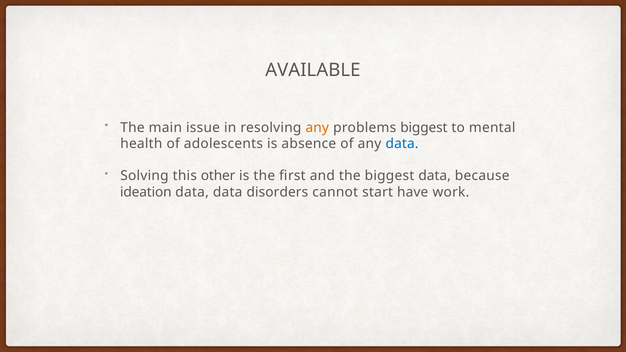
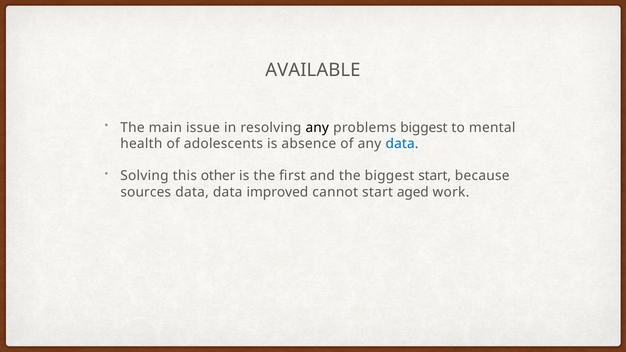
any at (317, 128) colour: orange -> black
biggest data: data -> start
ideation: ideation -> sources
disorders: disorders -> improved
have: have -> aged
